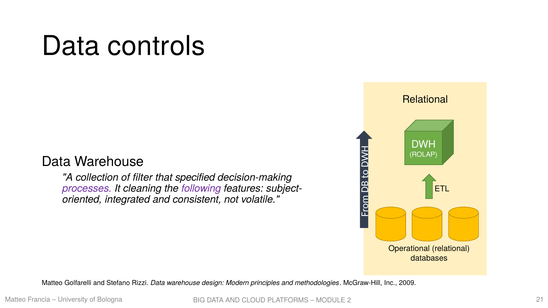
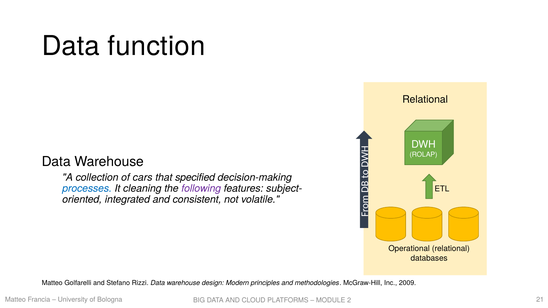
controls: controls -> function
filter: filter -> cars
processes colour: purple -> blue
